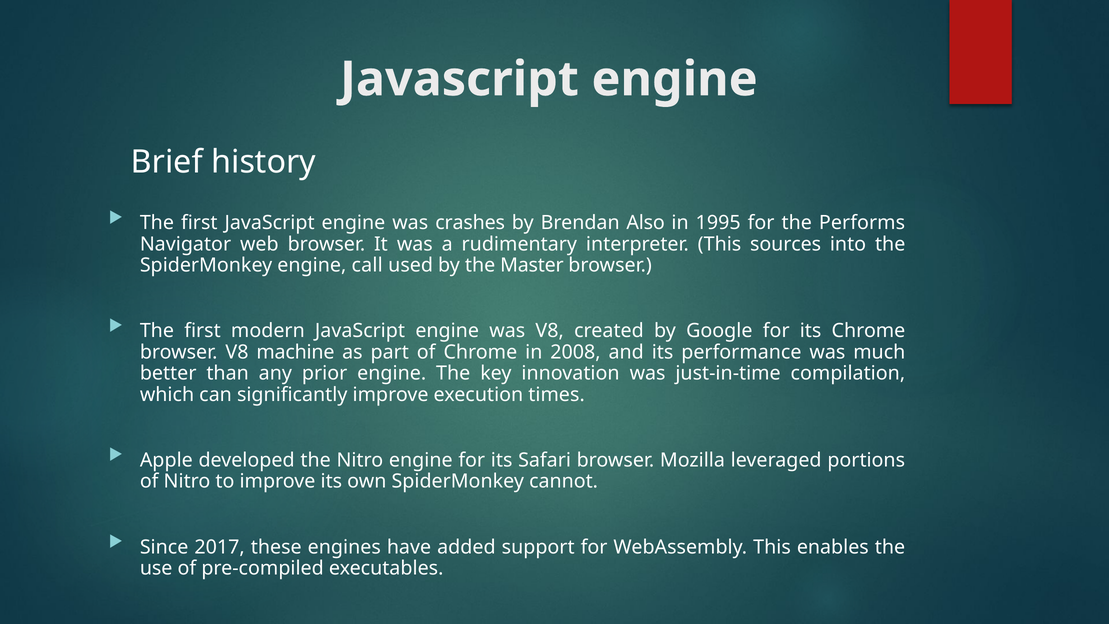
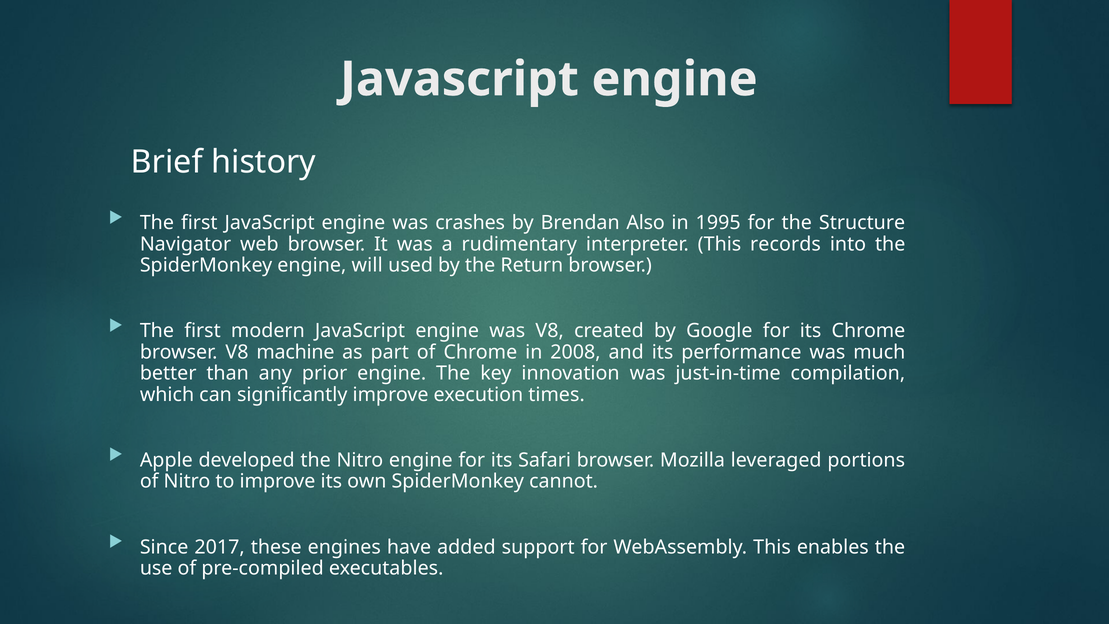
Performs: Performs -> Structure
sources: sources -> records
call: call -> will
Master: Master -> Return
